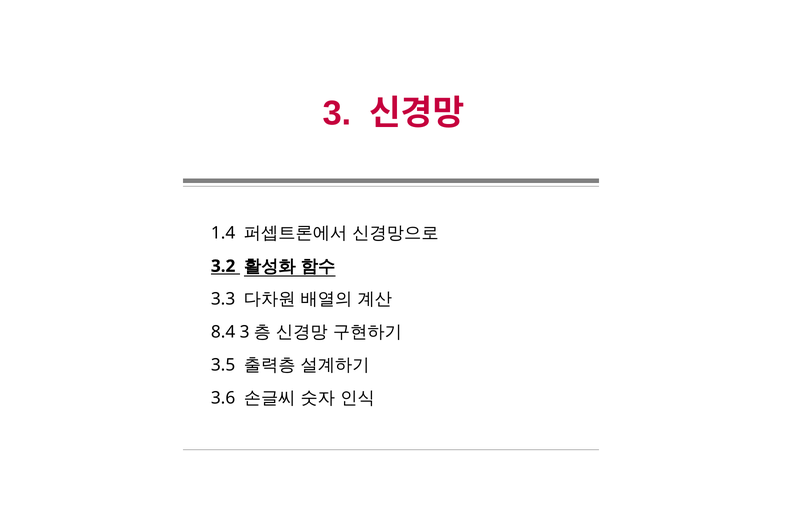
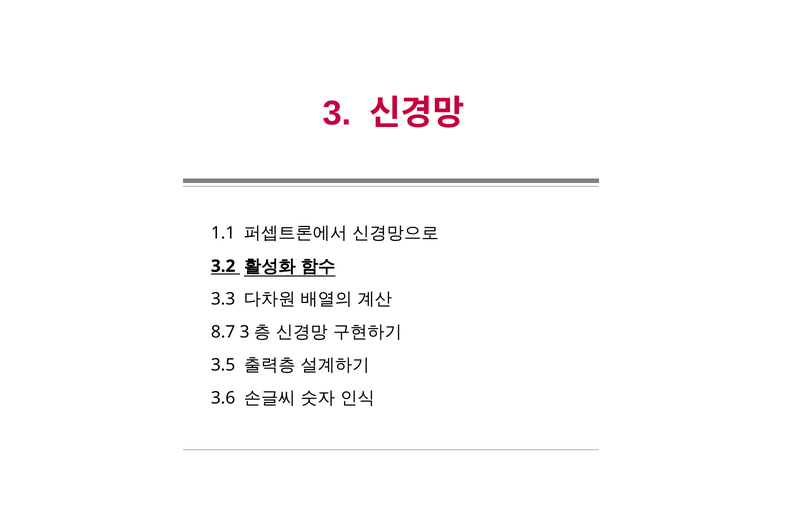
1.4: 1.4 -> 1.1
8.4: 8.4 -> 8.7
